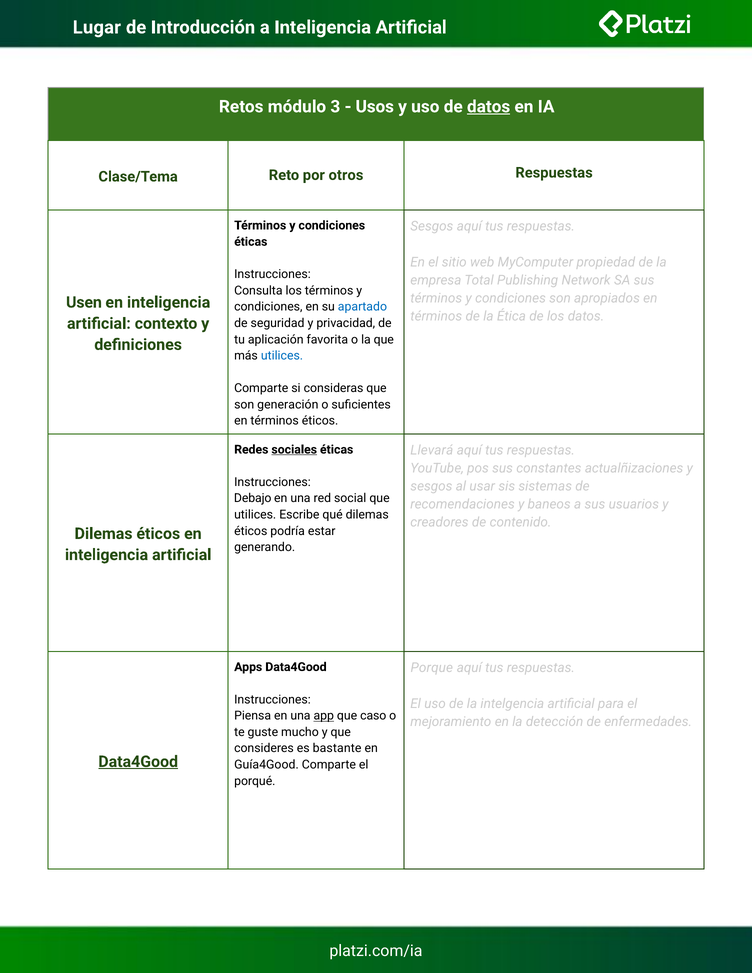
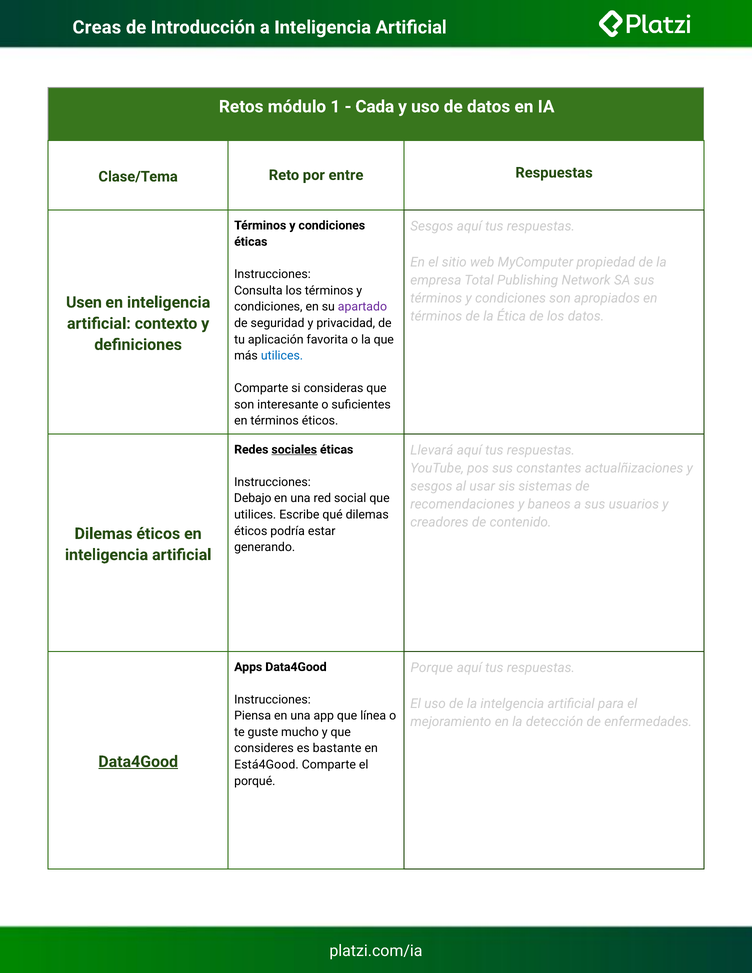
Lugar: Lugar -> Creas
3: 3 -> 1
Usos: Usos -> Cada
datos at (489, 107) underline: present -> none
otros: otros -> entre
apartado colour: blue -> purple
generación: generación -> interesante
app underline: present -> none
caso: caso -> línea
Guía4Good: Guía4Good -> Está4Good
